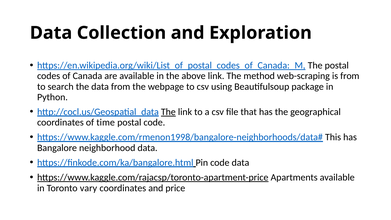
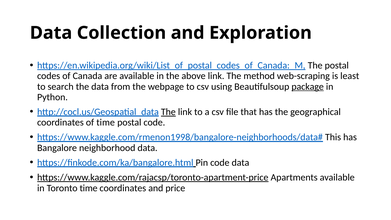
is from: from -> least
package underline: none -> present
Toronto vary: vary -> time
